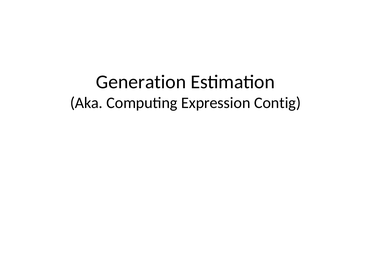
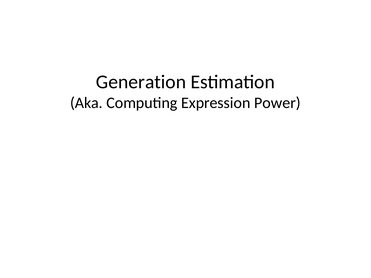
Contig: Contig -> Power
